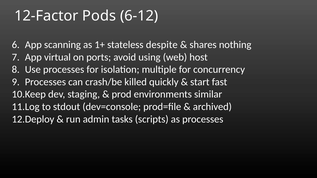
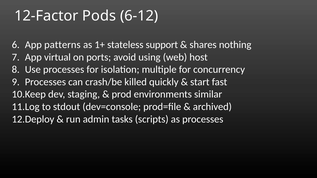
scanning: scanning -> patterns
despite: despite -> support
